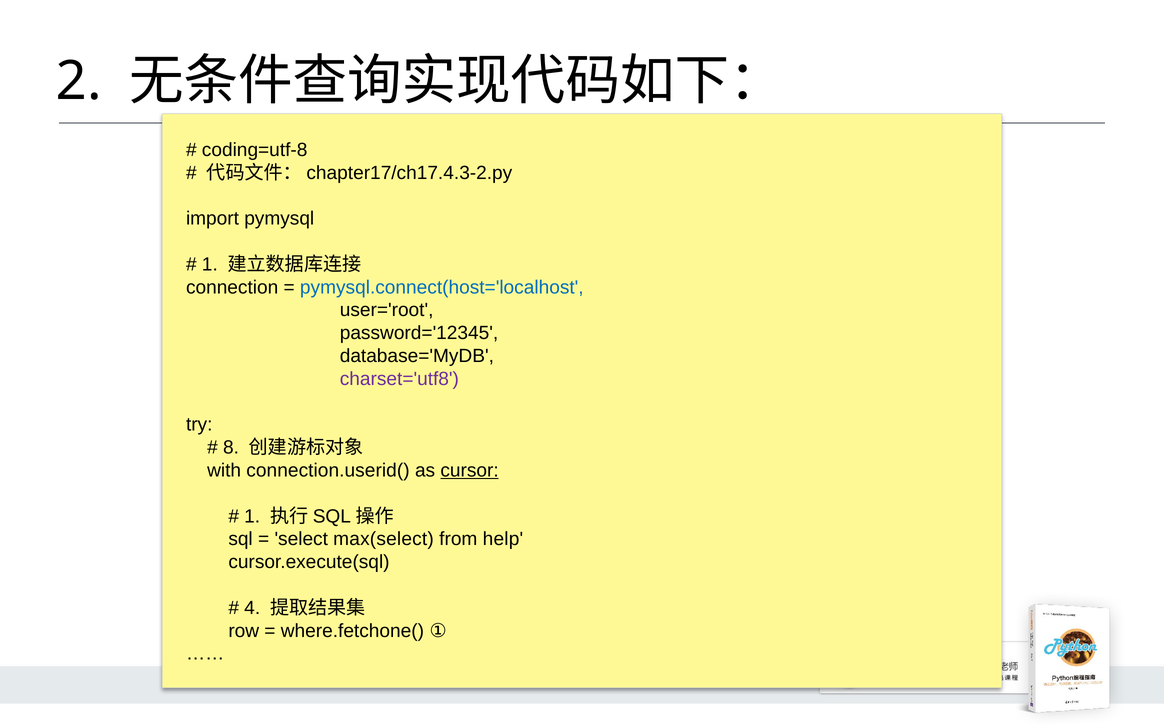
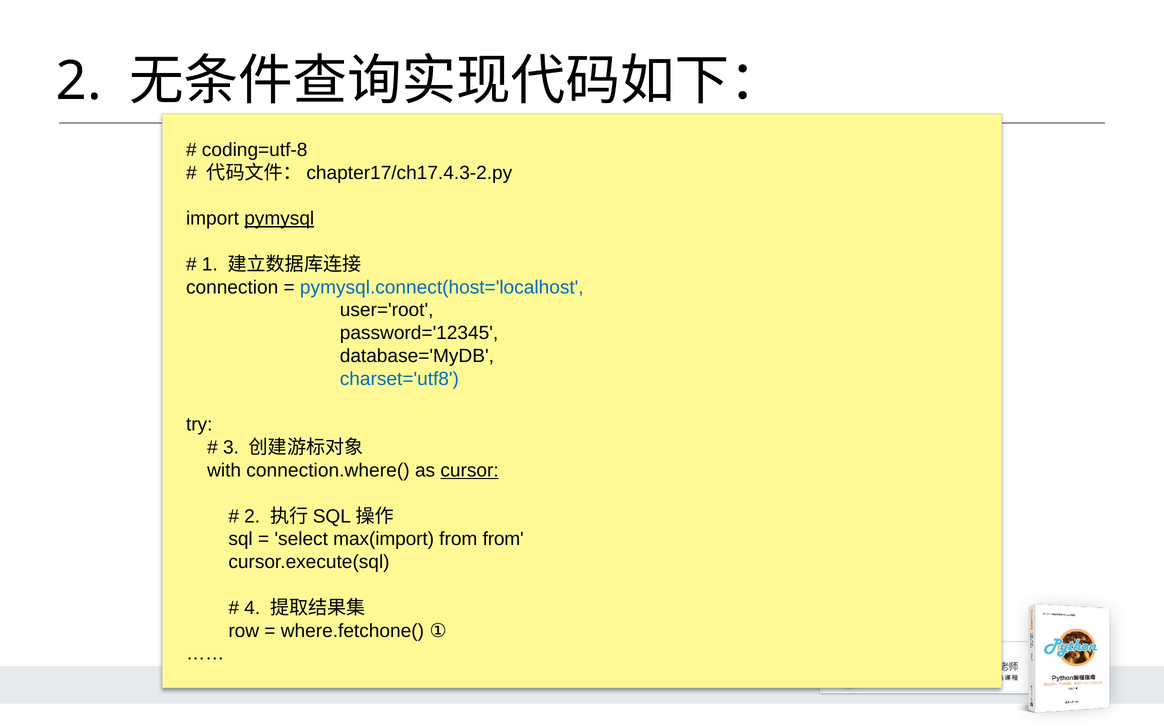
pymysql underline: none -> present
charset='utf8 colour: purple -> blue
8: 8 -> 3
connection.userid(: connection.userid( -> connection.where(
1 at (252, 517): 1 -> 2
max(select: max(select -> max(import
from help: help -> from
